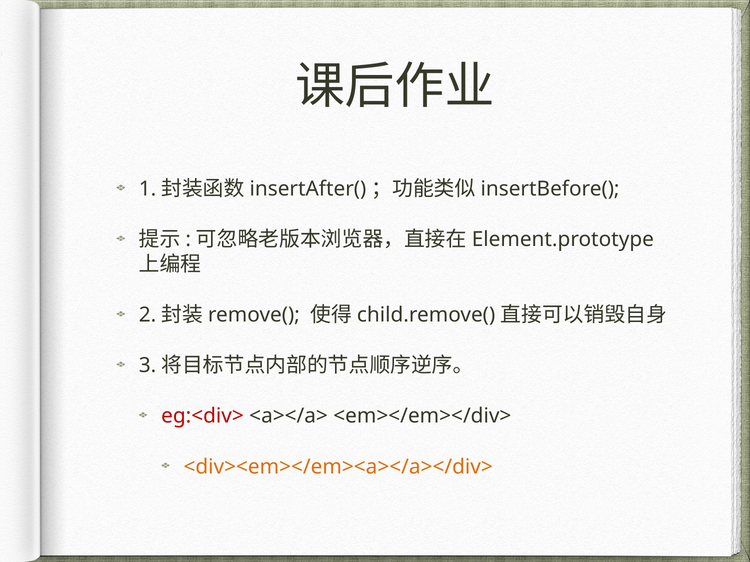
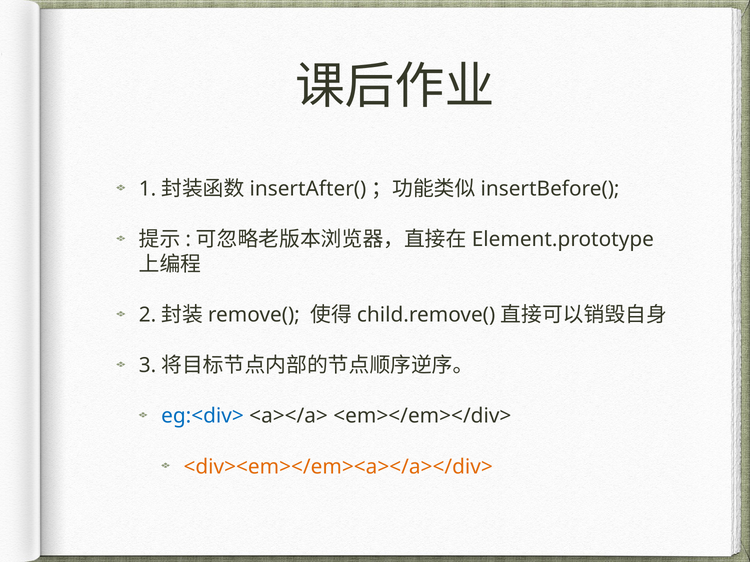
eg:<div> colour: red -> blue
